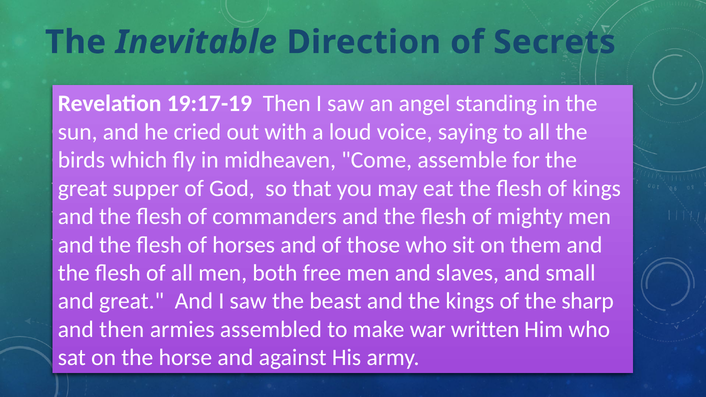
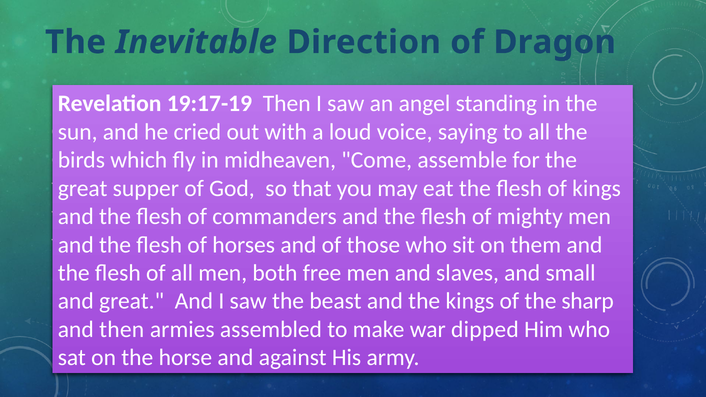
Secrets: Secrets -> Dragon
war written: written -> dipped
